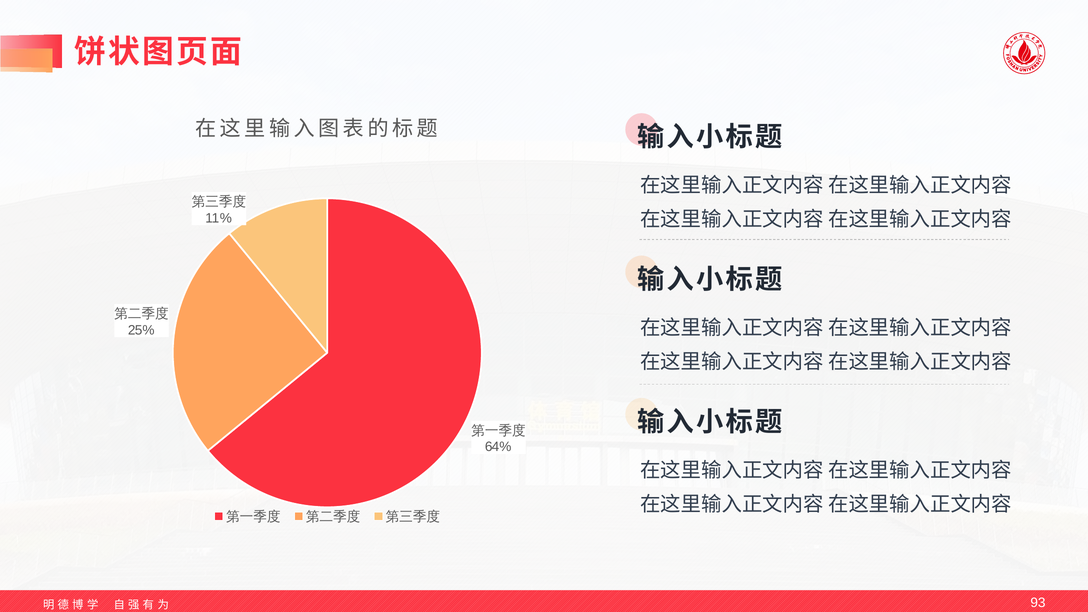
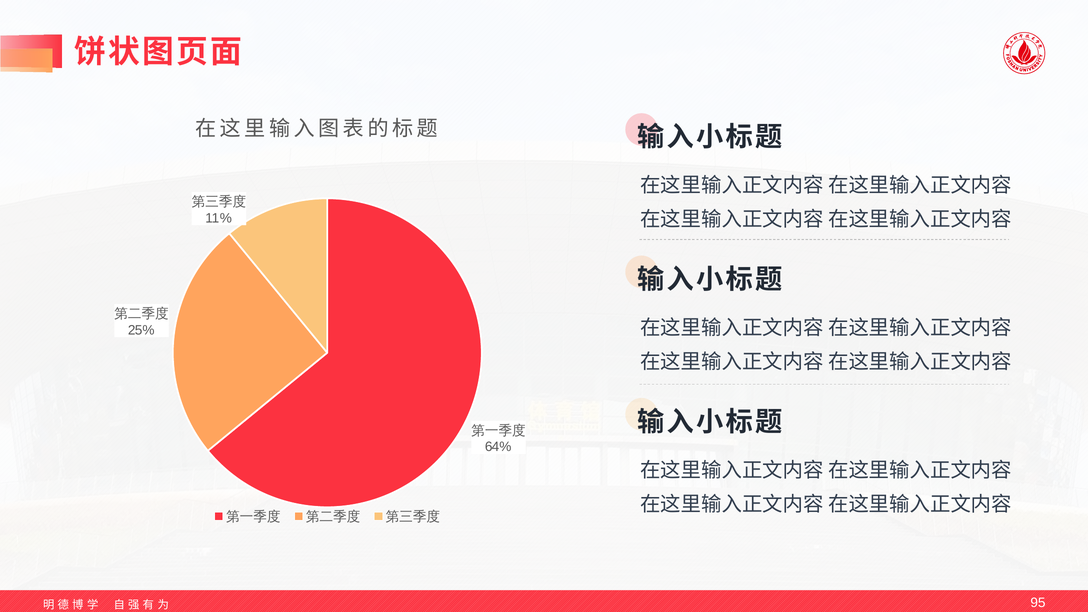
93: 93 -> 95
